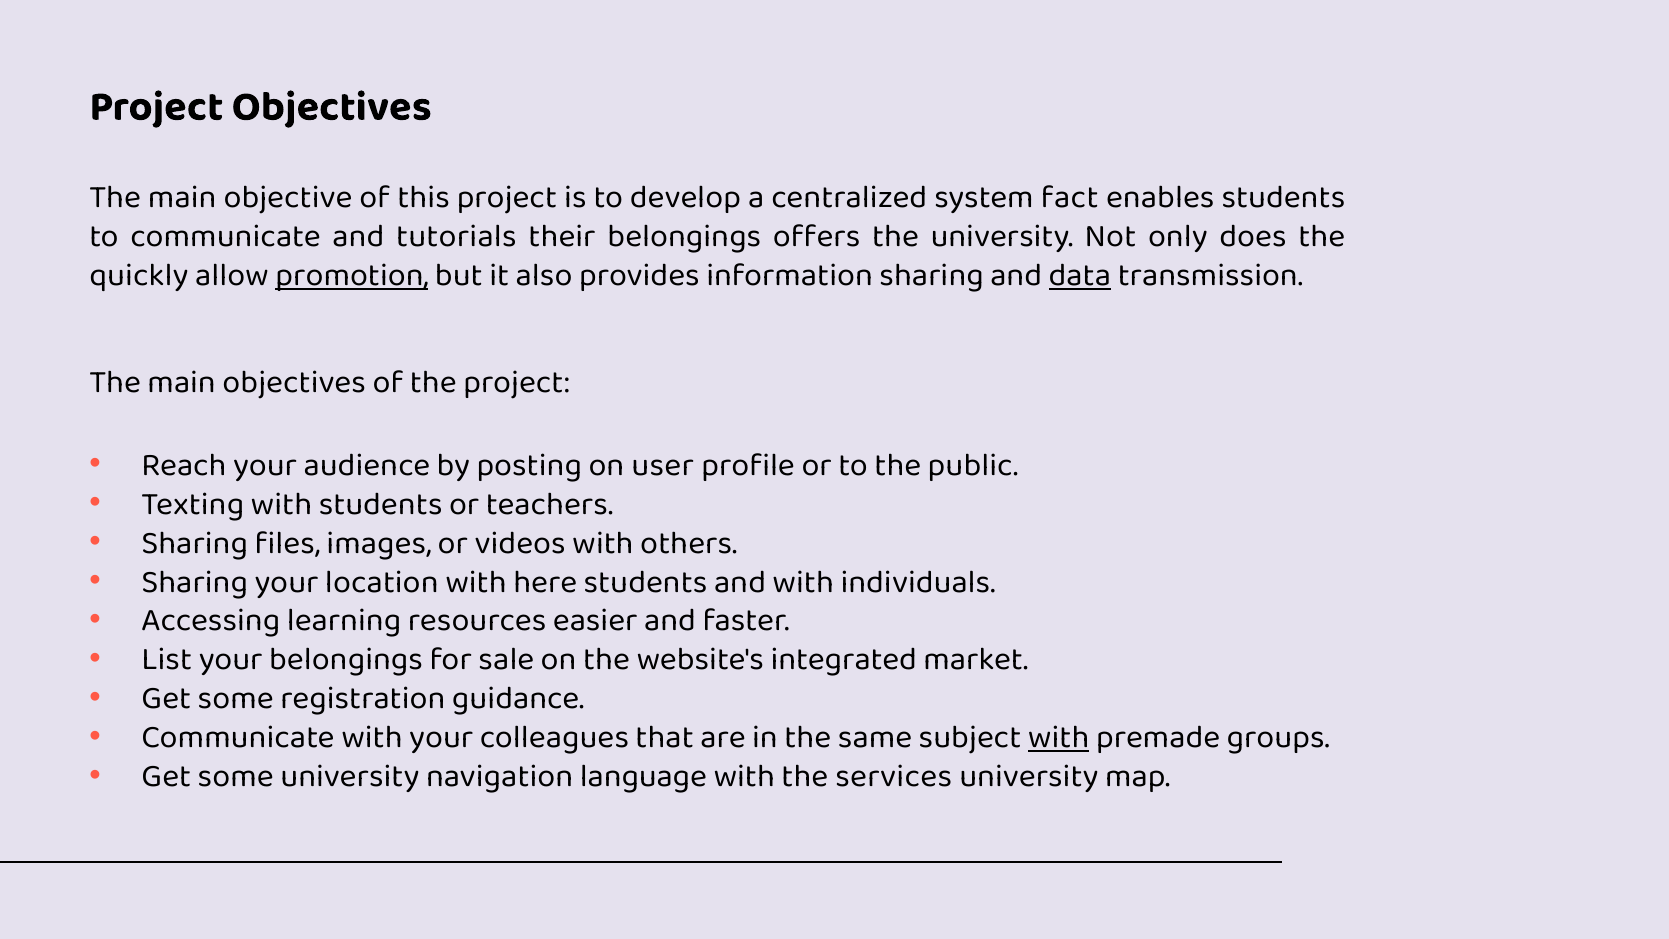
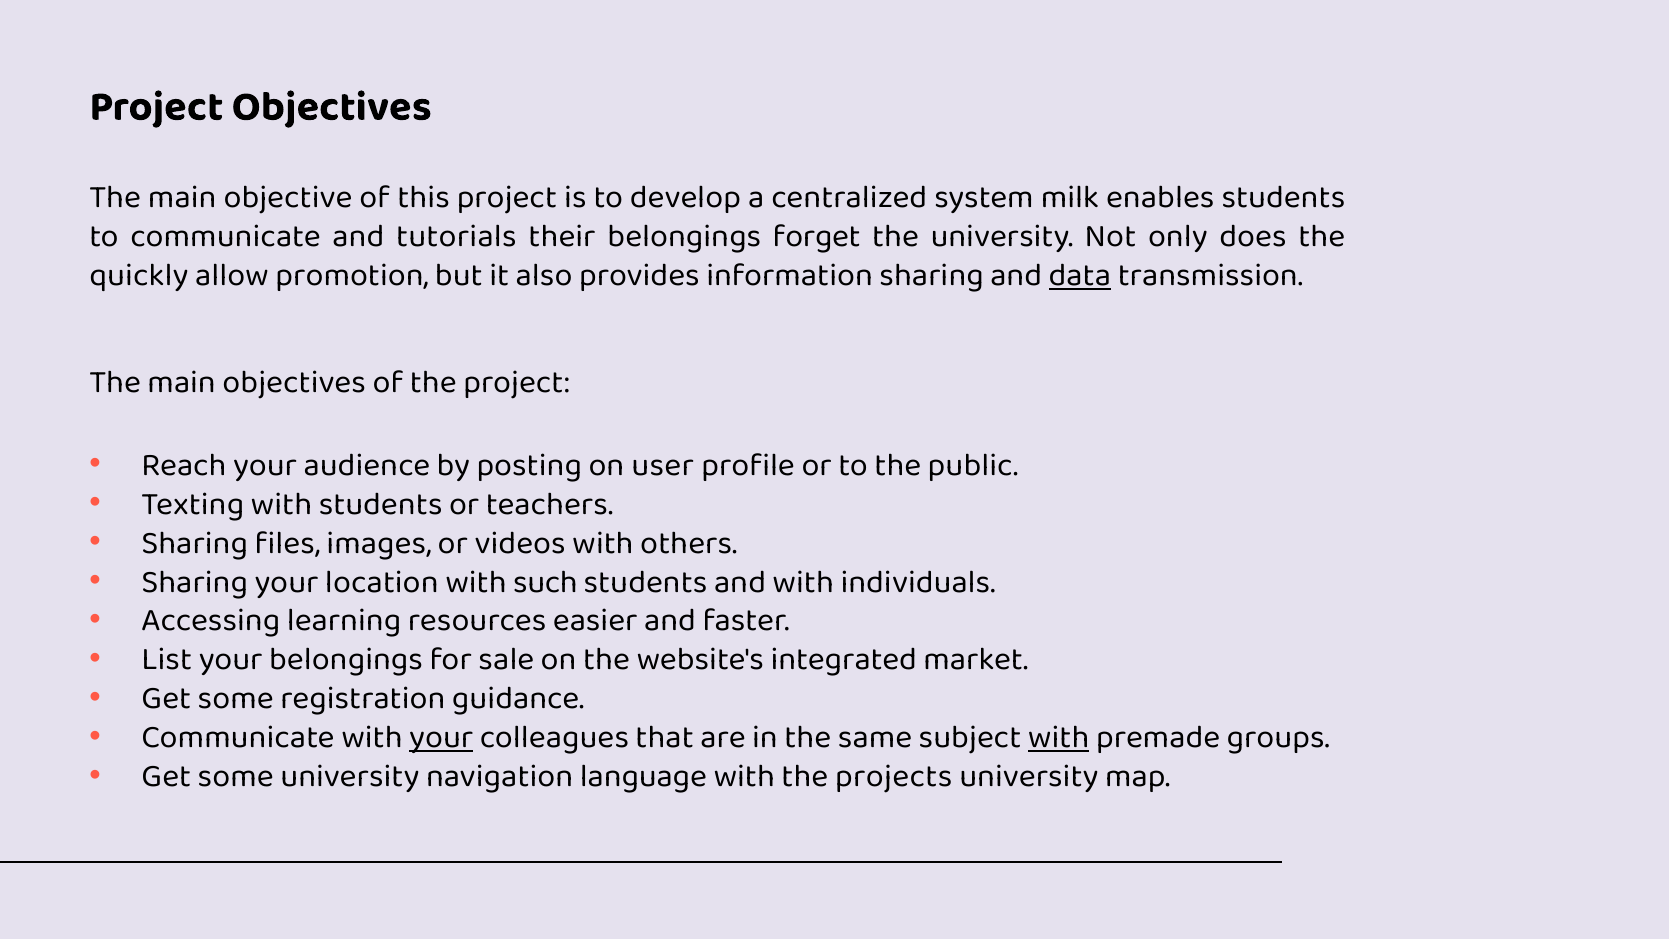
fact: fact -> milk
offers: offers -> forget
promotion underline: present -> none
here: here -> such
your at (441, 737) underline: none -> present
services: services -> projects
